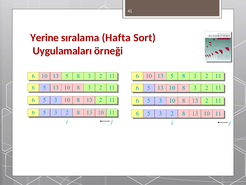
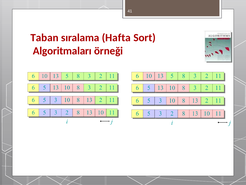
Yerine: Yerine -> Taban
Uygulamaları: Uygulamaları -> Algoritmaları
